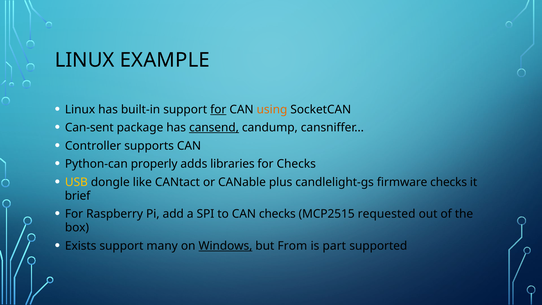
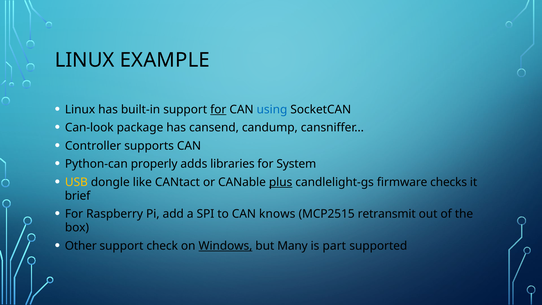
using colour: orange -> blue
Can-sent: Can-sent -> Can-look
cansend underline: present -> none
for Checks: Checks -> System
plus underline: none -> present
CAN checks: checks -> knows
requested: requested -> retransmit
Exists: Exists -> Other
many: many -> check
From: From -> Many
